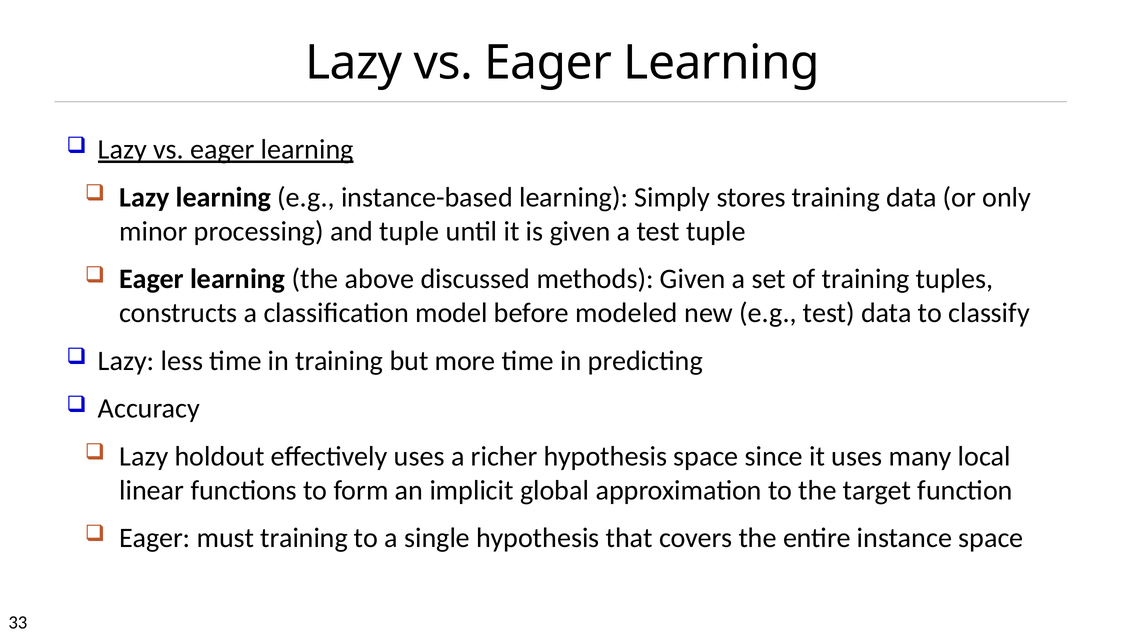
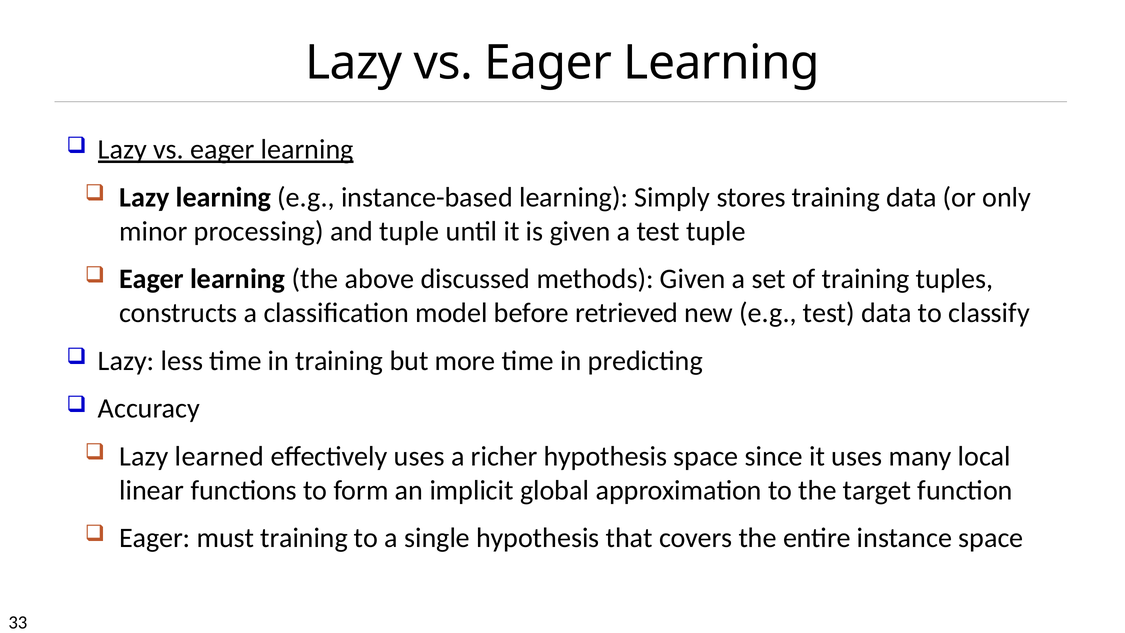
modeled: modeled -> retrieved
holdout: holdout -> learned
